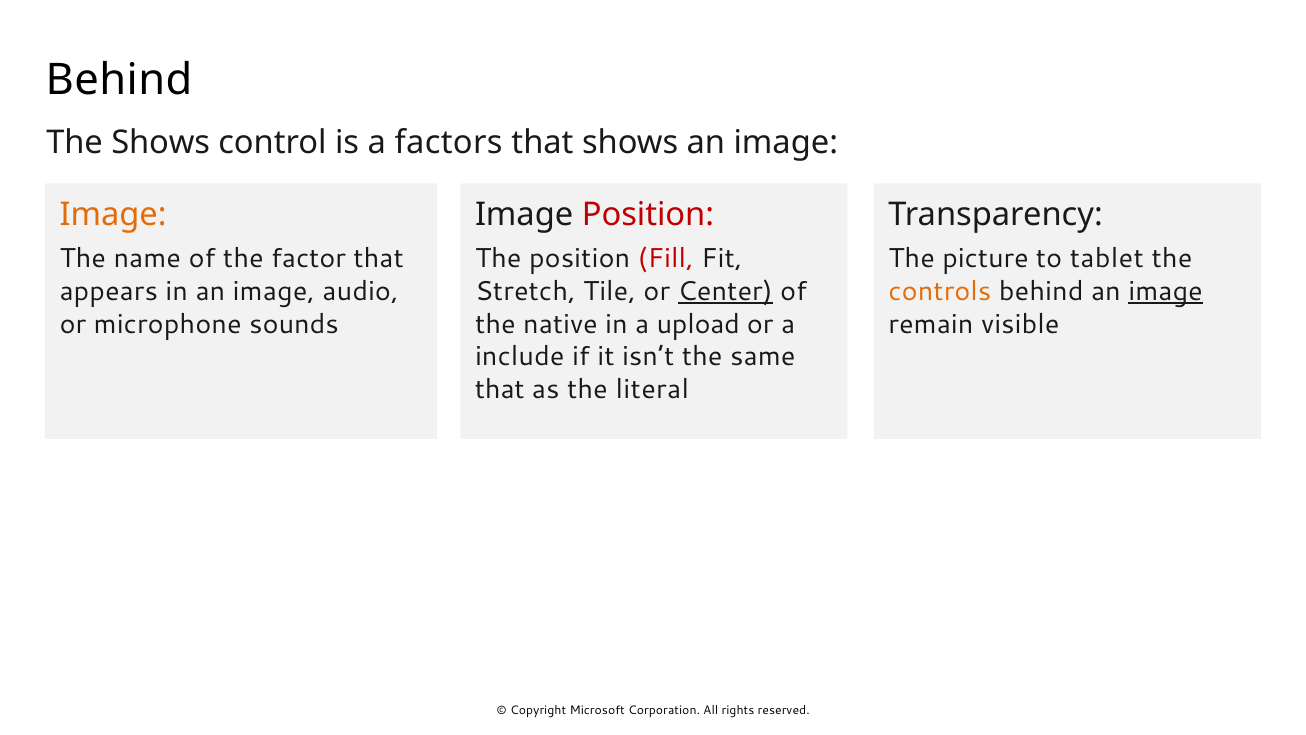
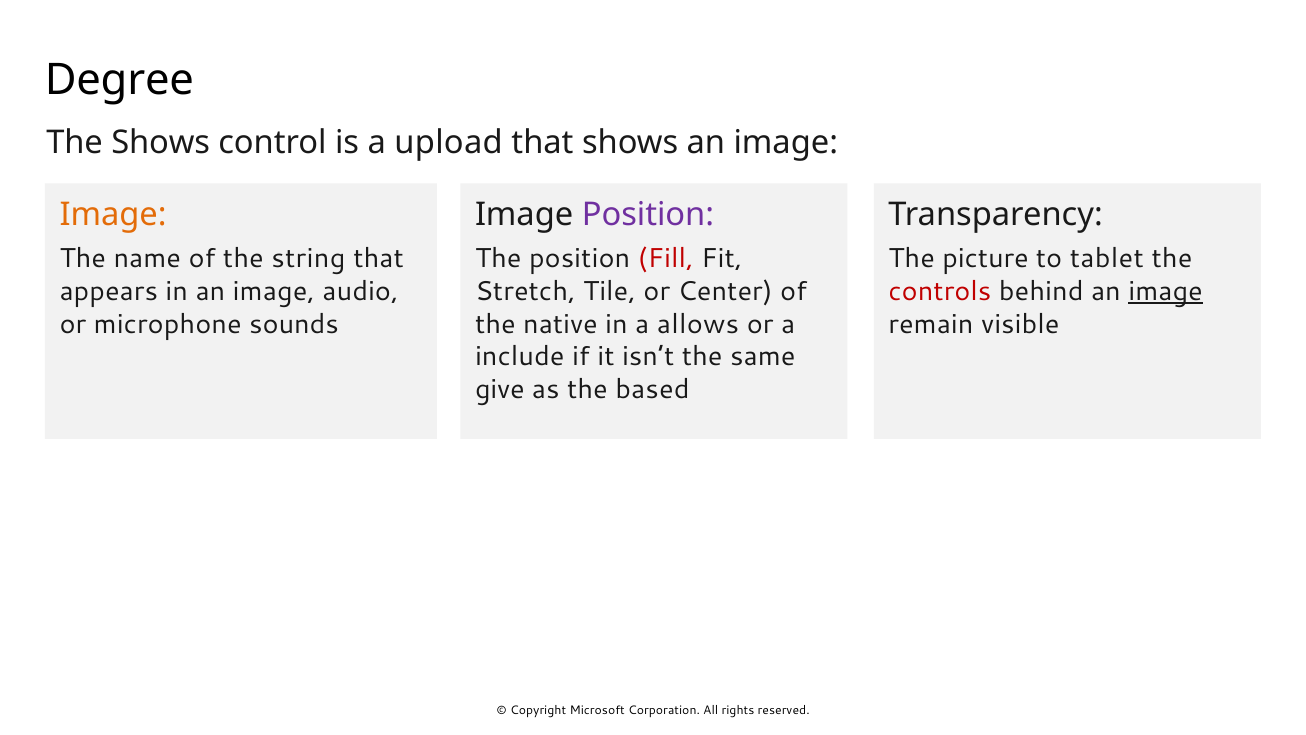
Behind at (119, 80): Behind -> Degree
factors: factors -> upload
Position at (648, 215) colour: red -> purple
factor: factor -> string
Center underline: present -> none
controls colour: orange -> red
upload: upload -> allows
that at (500, 389): that -> give
literal: literal -> based
